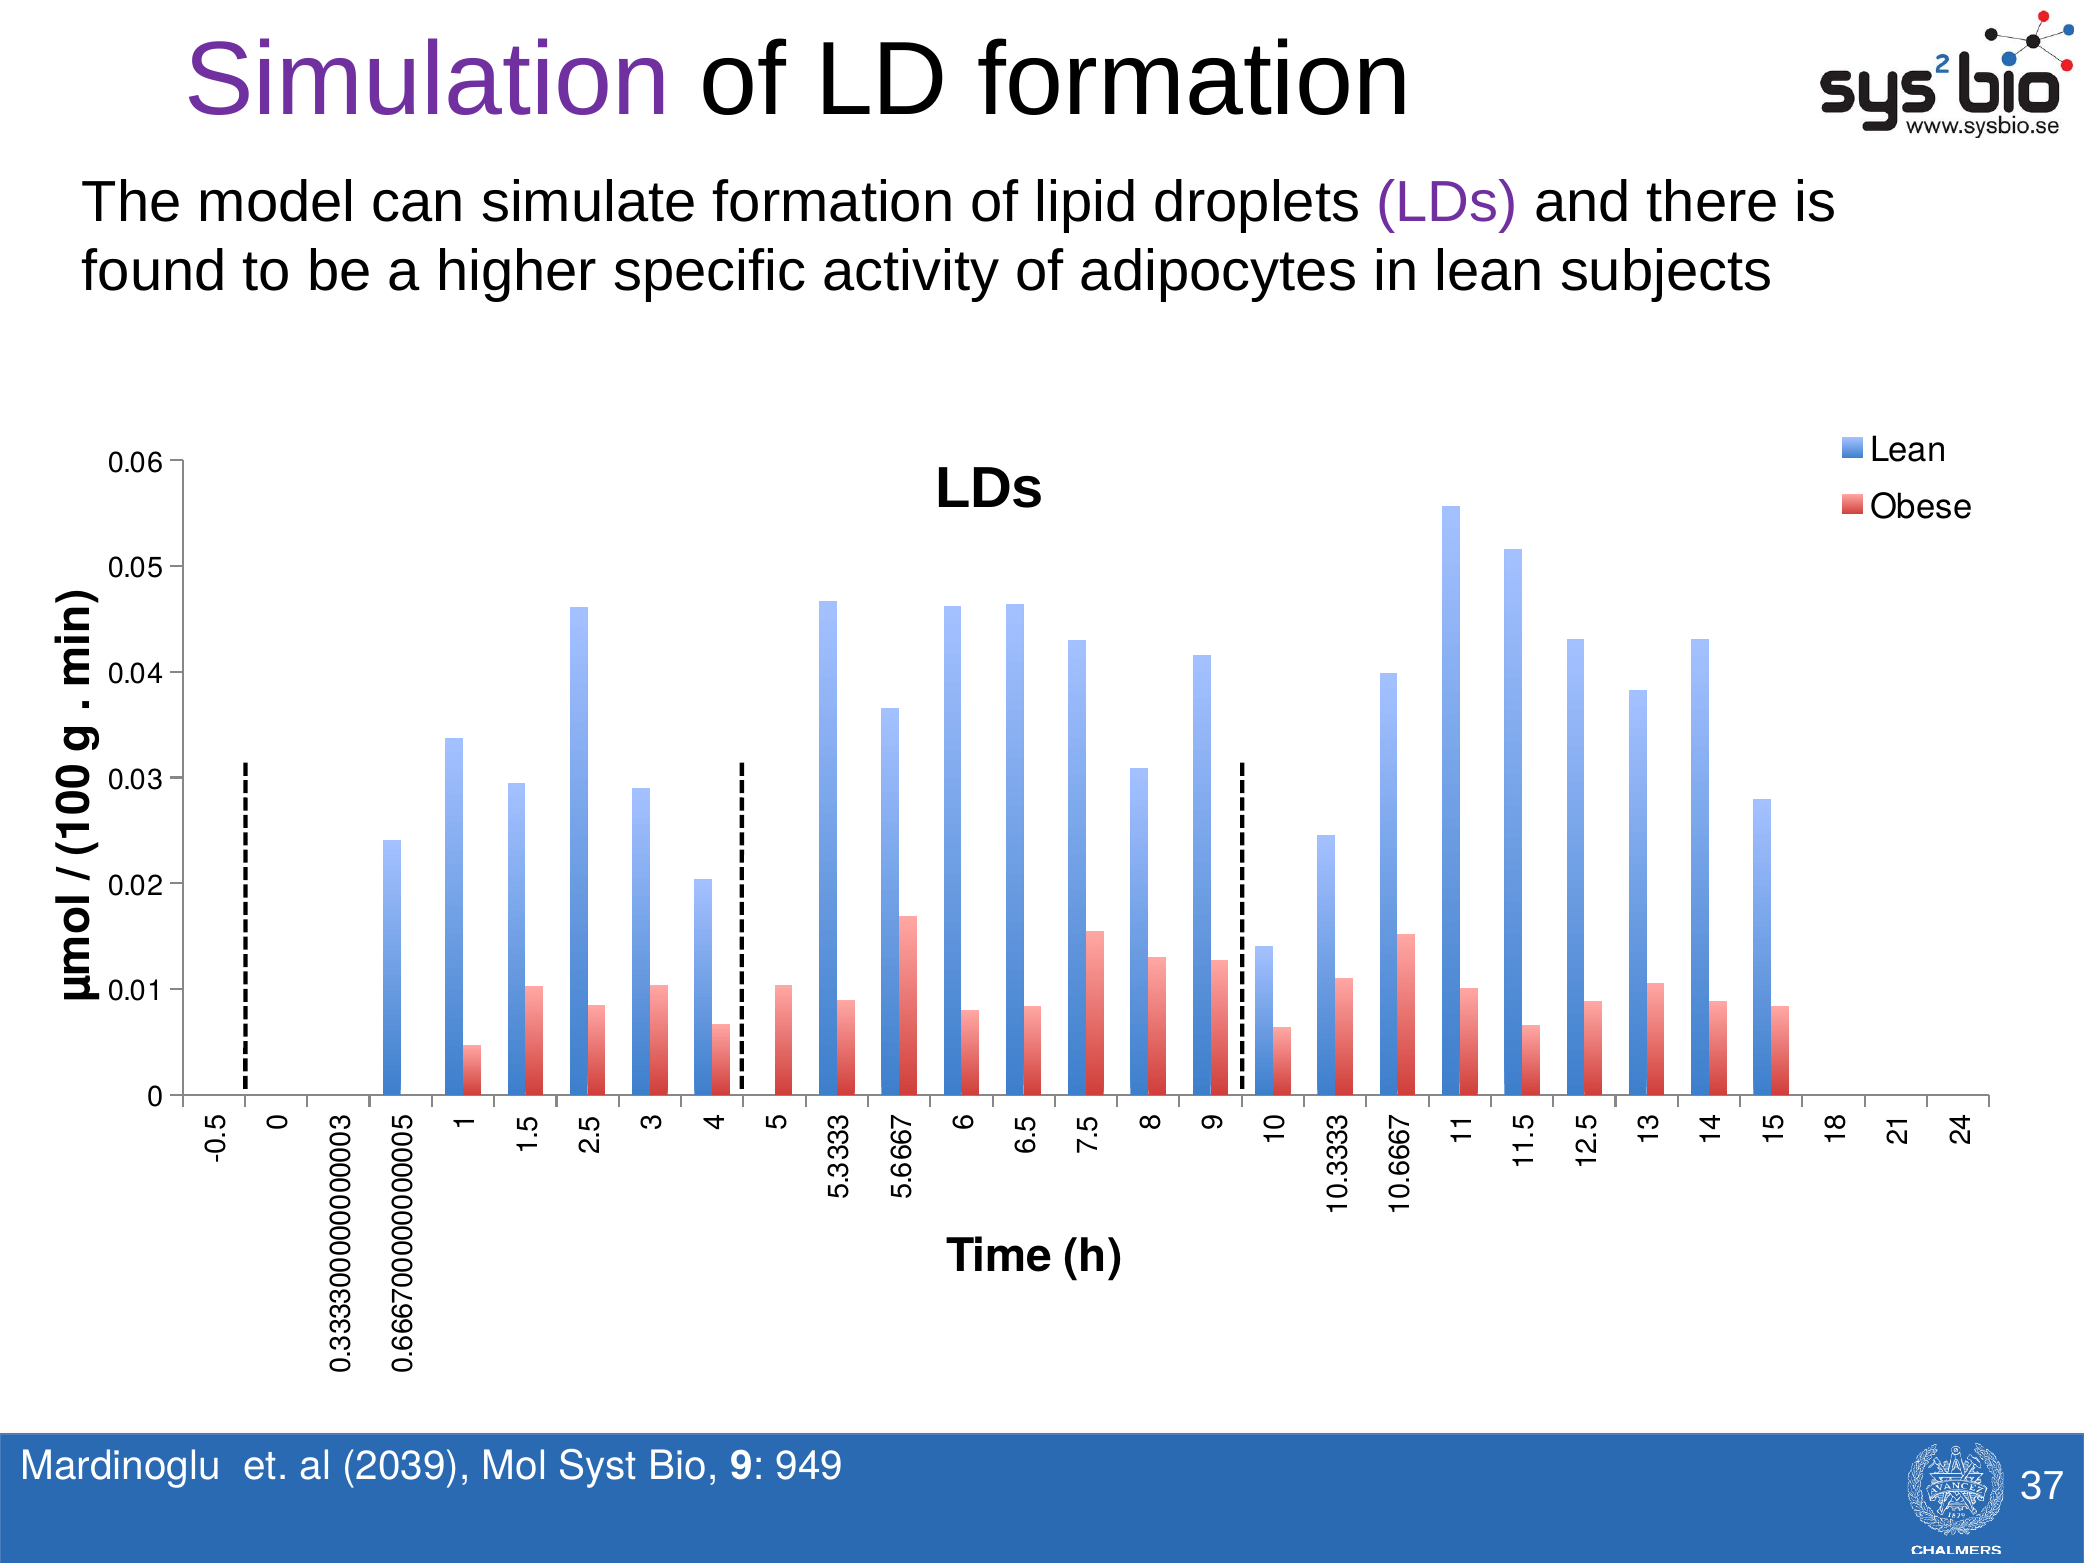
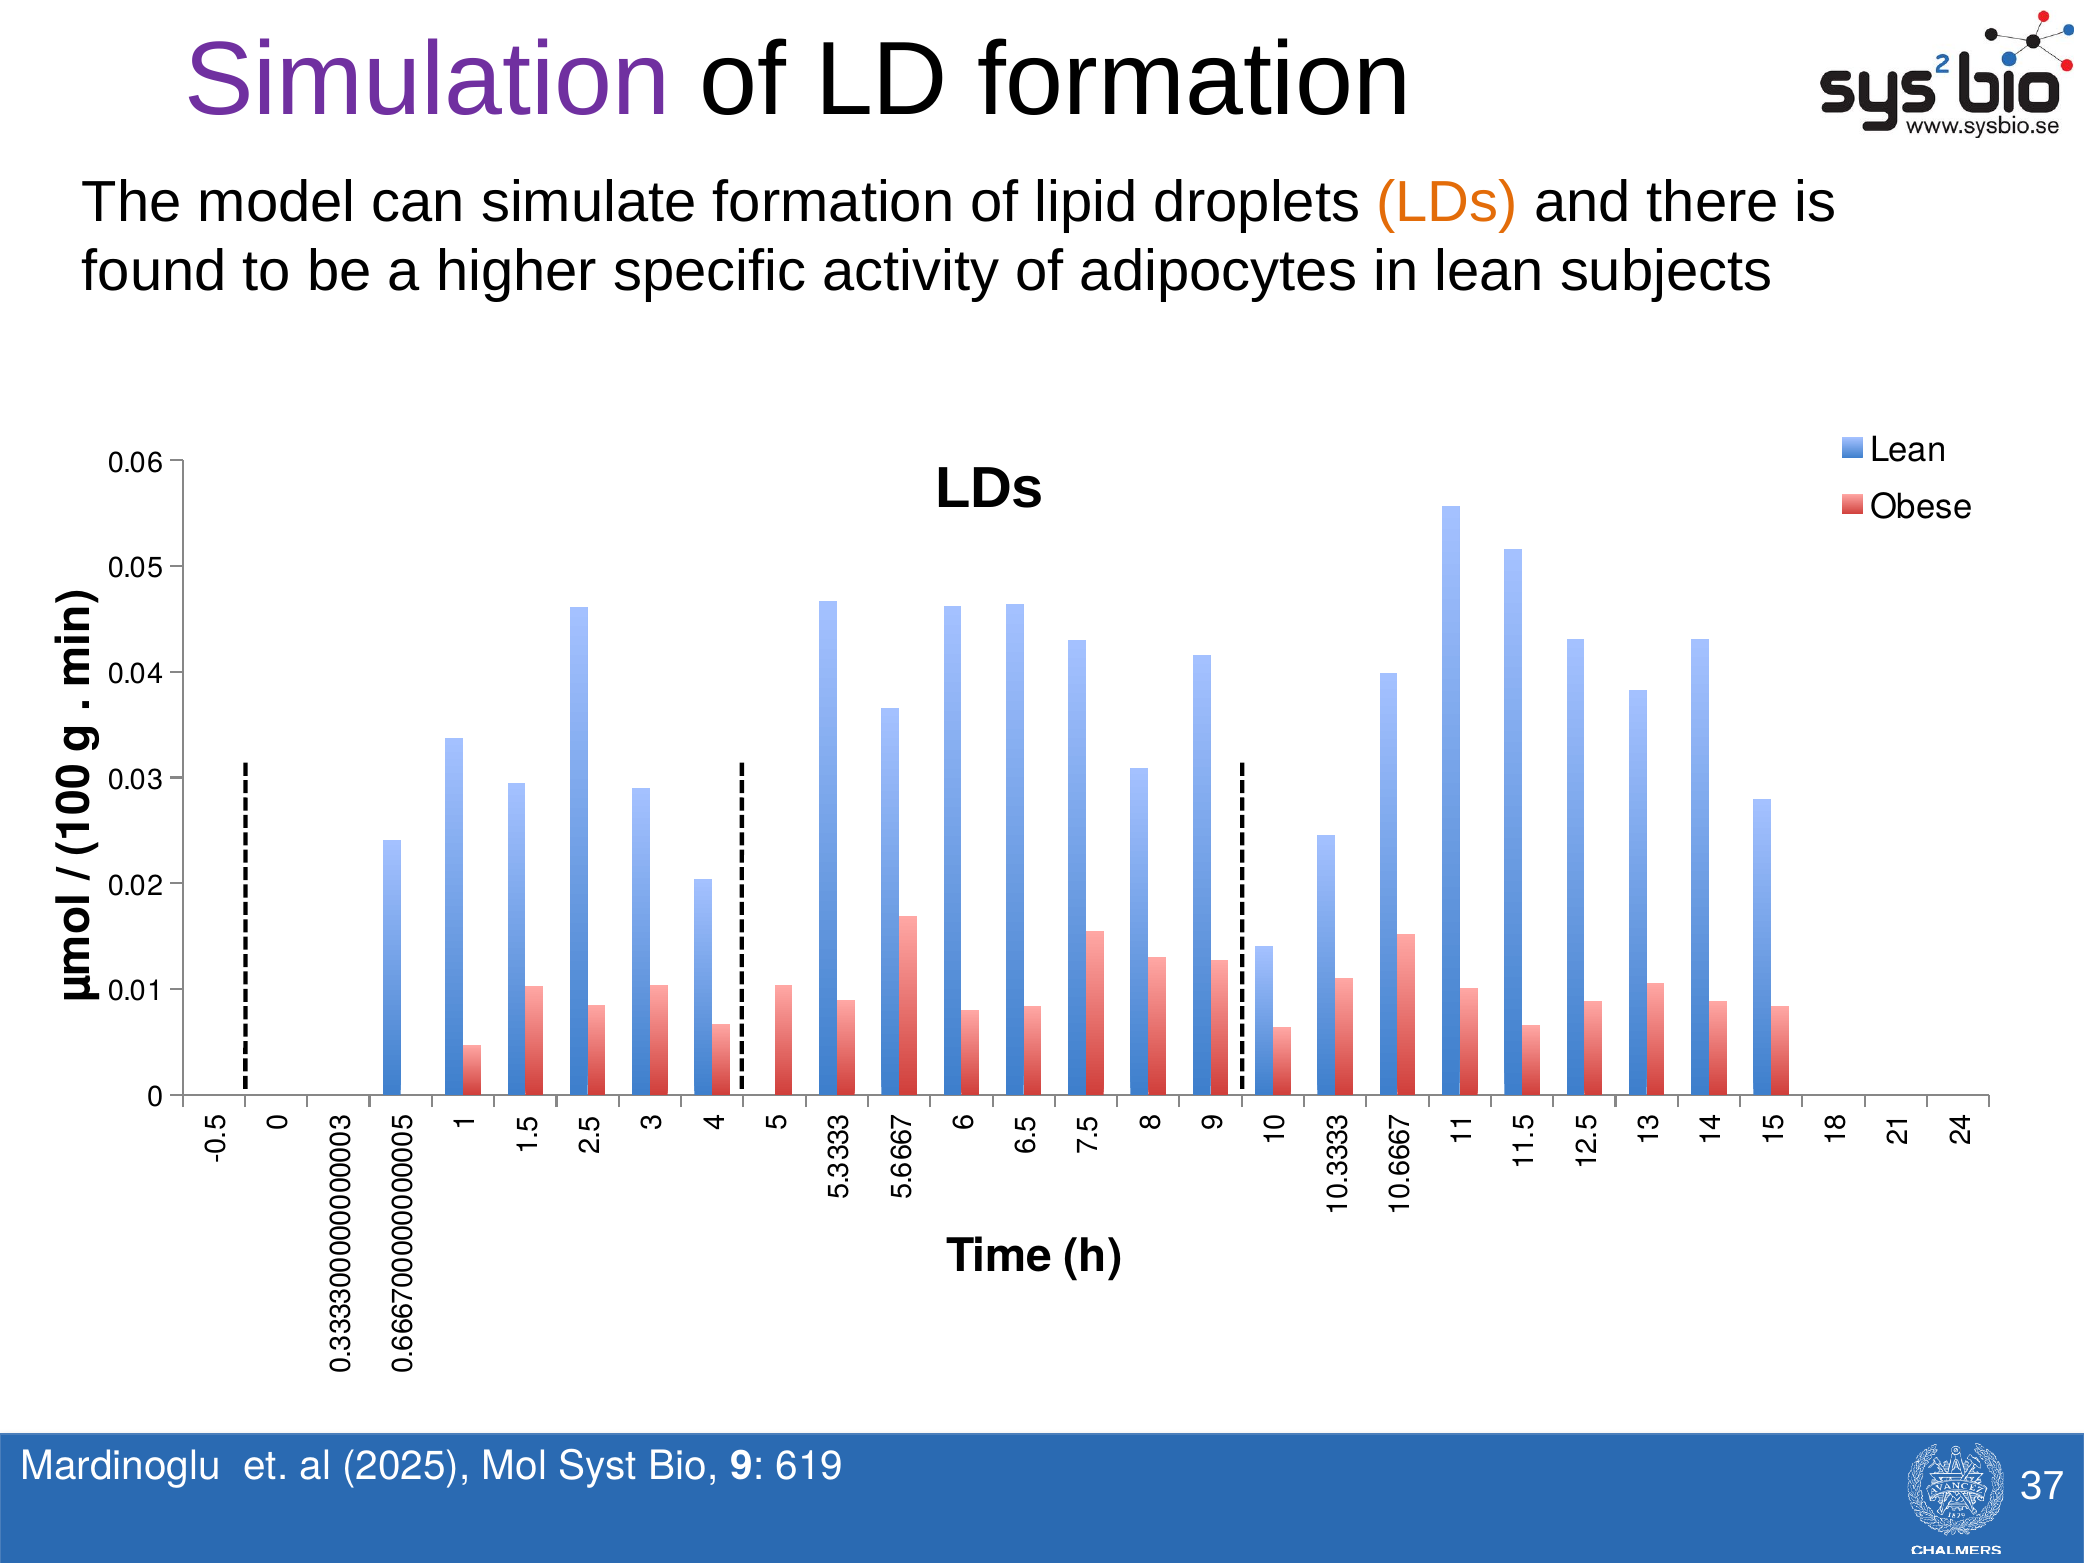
LDs at (1447, 202) colour: purple -> orange
2039: 2039 -> 2025
949: 949 -> 619
